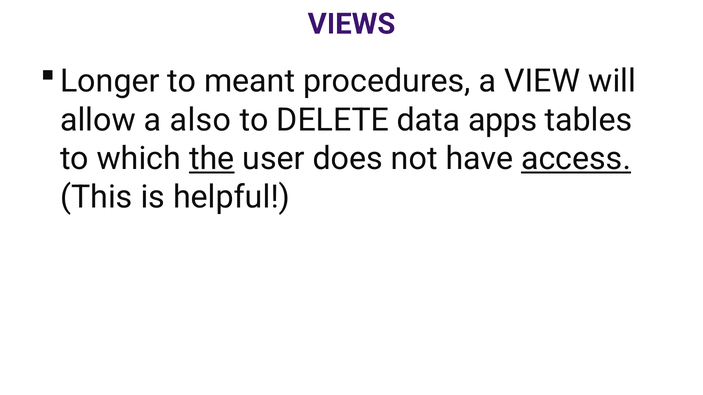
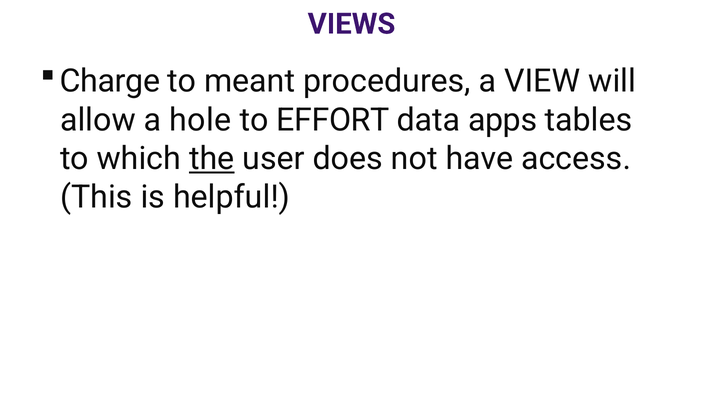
Longer: Longer -> Charge
also: also -> hole
DELETE: DELETE -> EFFORT
access underline: present -> none
